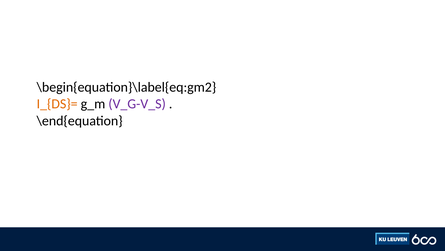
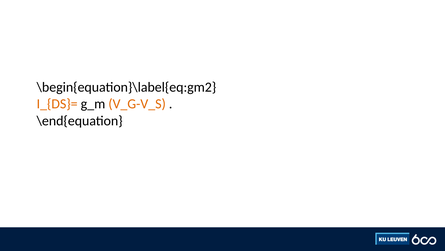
V_G-V_S colour: purple -> orange
